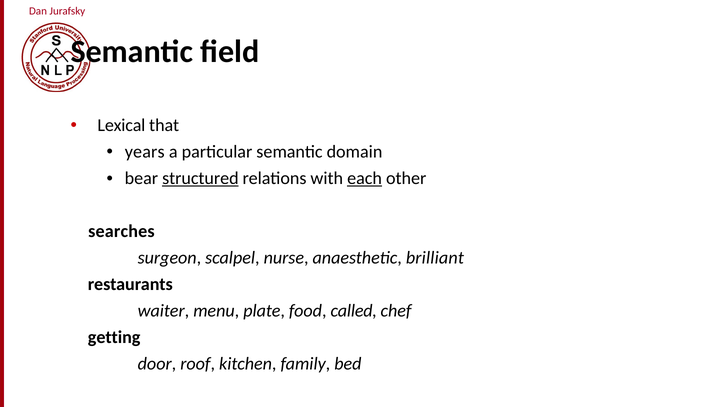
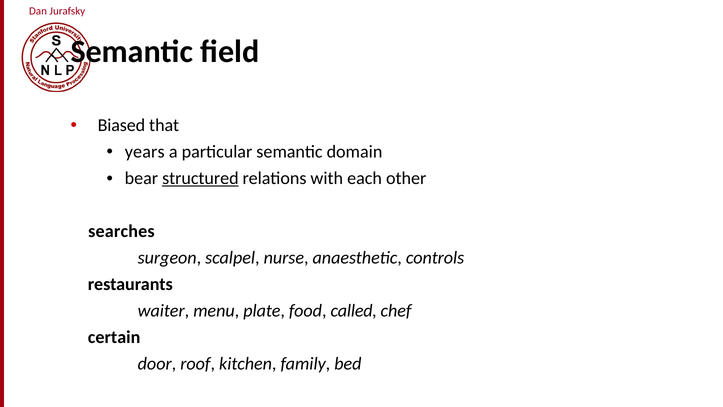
Lexical: Lexical -> Biased
each underline: present -> none
brilliant: brilliant -> controls
getting: getting -> certain
